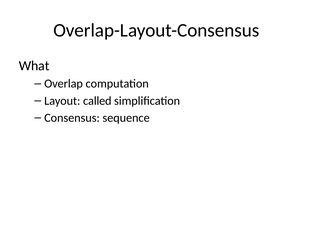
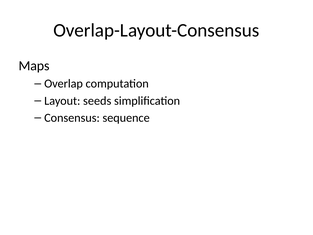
What: What -> Maps
called: called -> seeds
